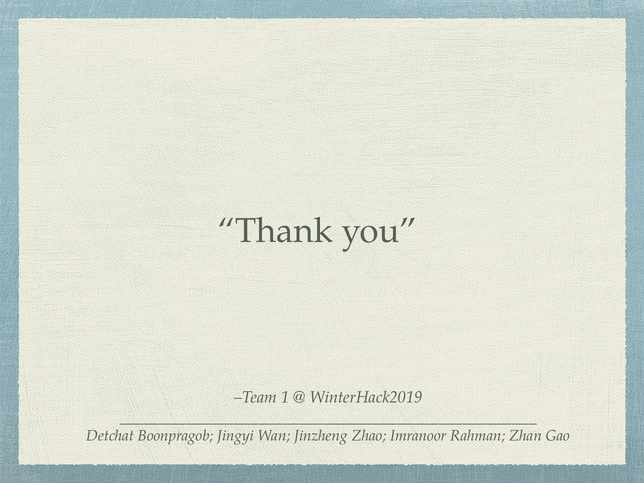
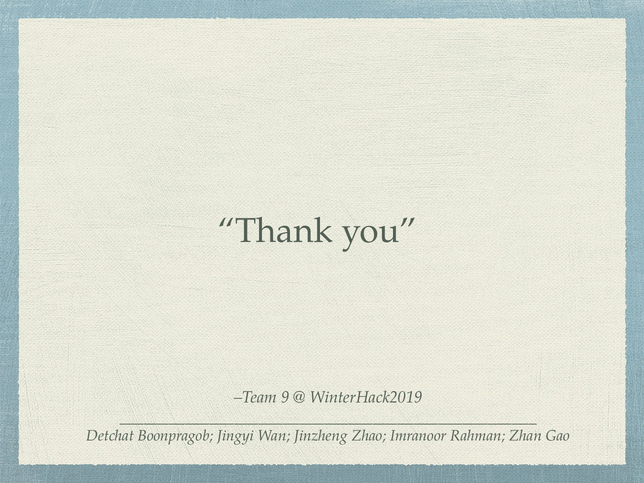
1: 1 -> 9
